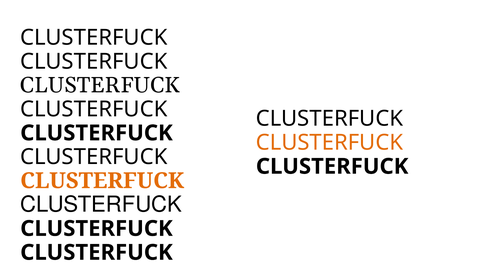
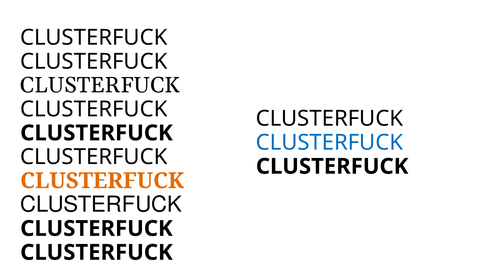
CLUSTERFUCK at (329, 143) colour: orange -> blue
